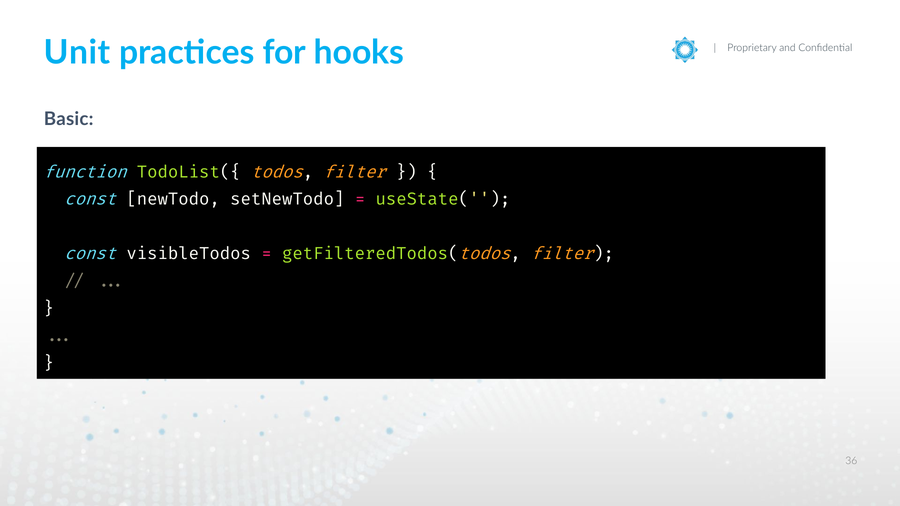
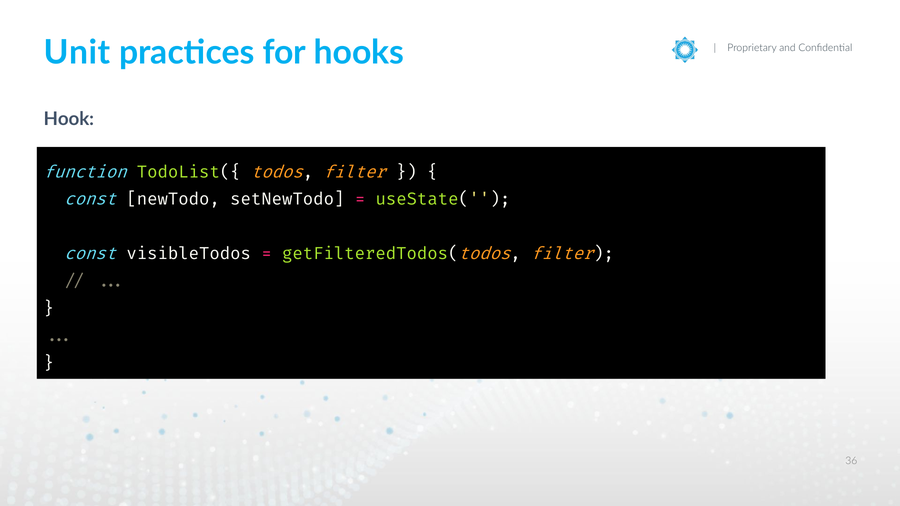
Basic: Basic -> Hook
